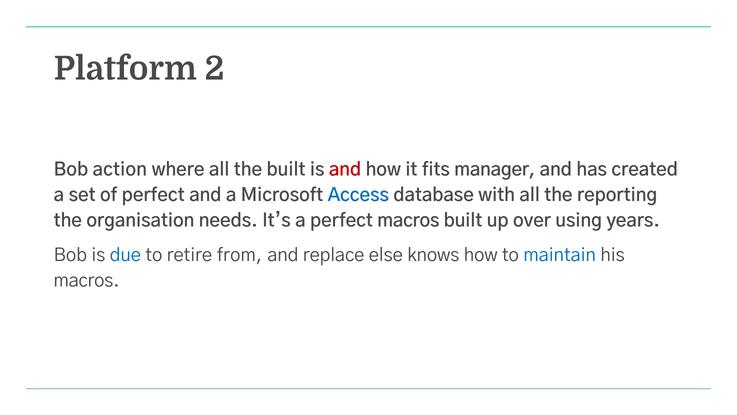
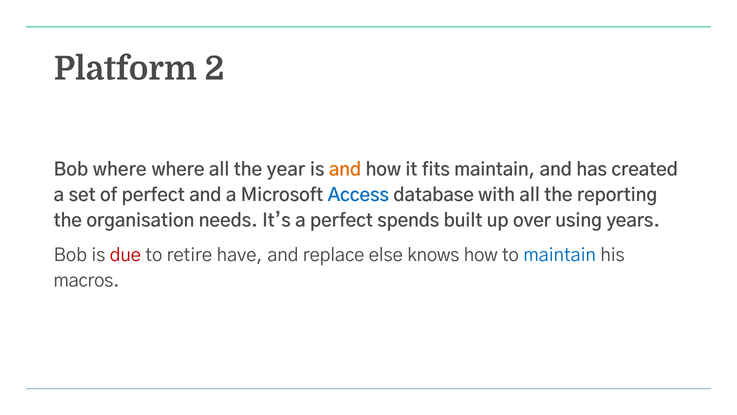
Bob action: action -> where
the built: built -> year
and at (345, 170) colour: red -> orange
fits manager: manager -> maintain
perfect macros: macros -> spends
due colour: blue -> red
from: from -> have
